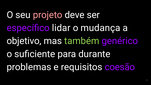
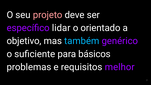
mudança: mudança -> orientado
também colour: light green -> light blue
durante: durante -> básicos
coesão: coesão -> melhor
